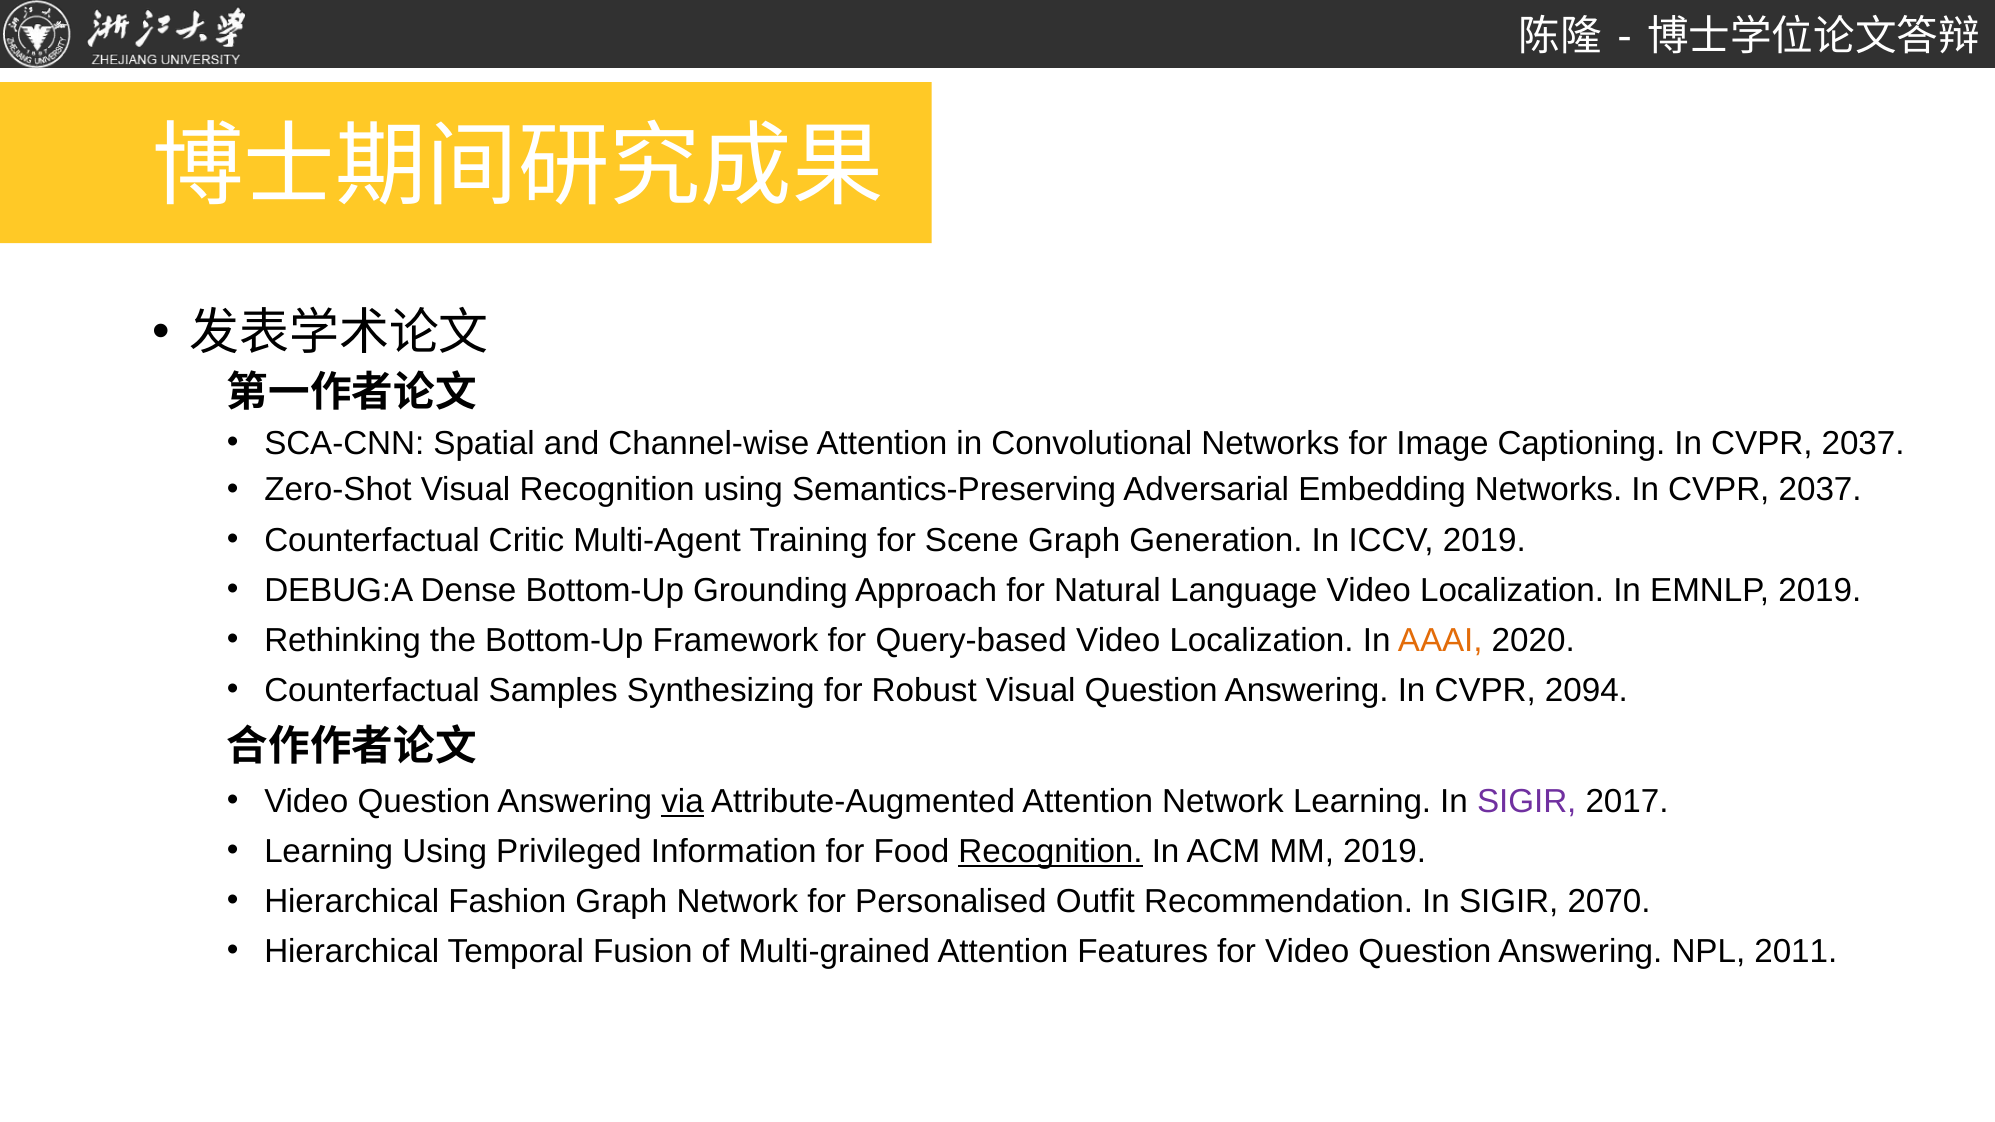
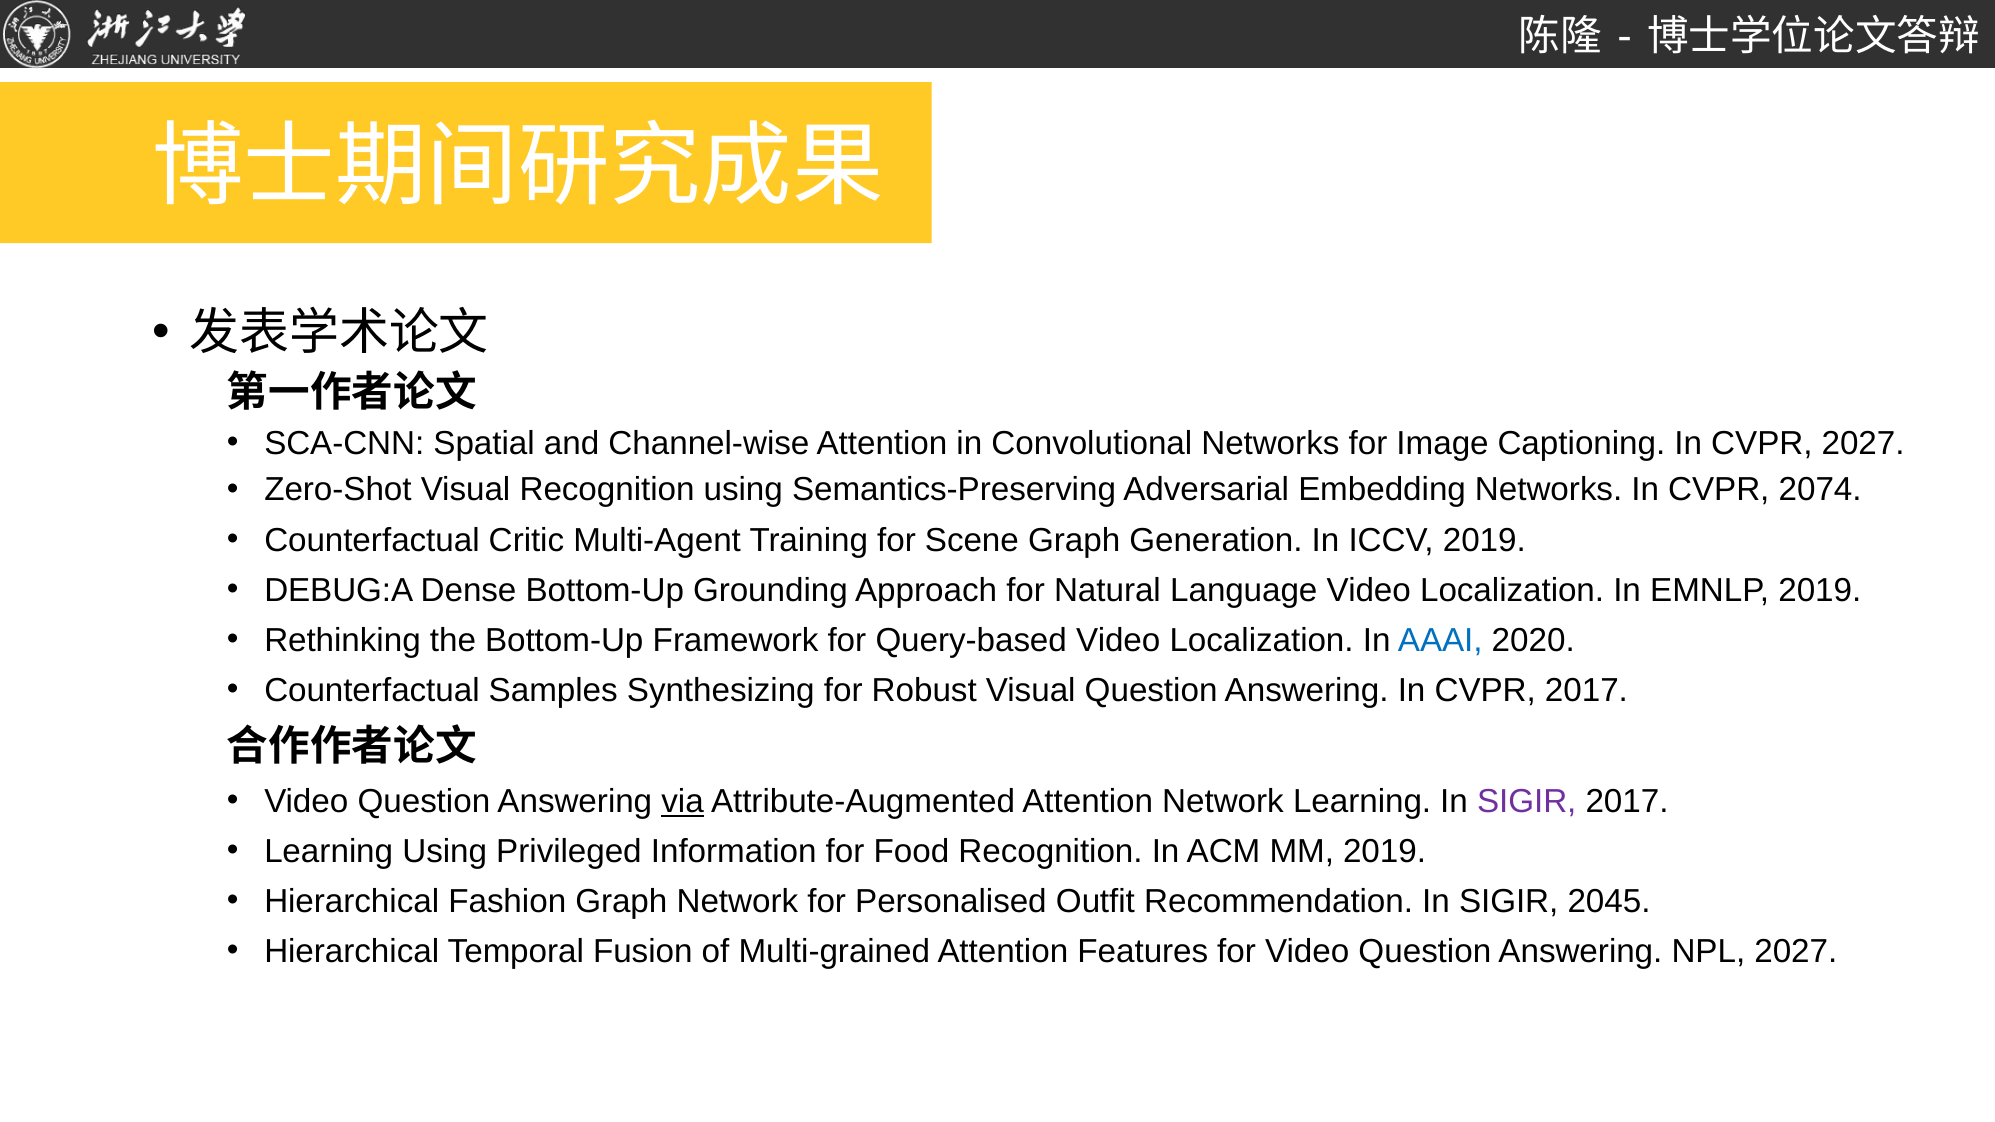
Captioning In CVPR 2037: 2037 -> 2027
Networks In CVPR 2037: 2037 -> 2074
AAAI colour: orange -> blue
CVPR 2094: 2094 -> 2017
Recognition at (1051, 852) underline: present -> none
2070: 2070 -> 2045
NPL 2011: 2011 -> 2027
